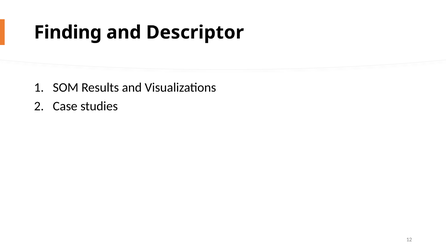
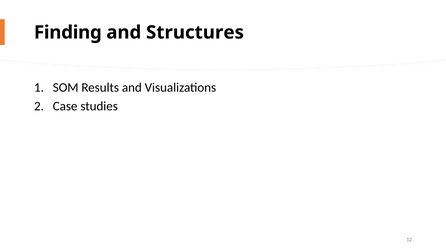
Descriptor: Descriptor -> Structures
